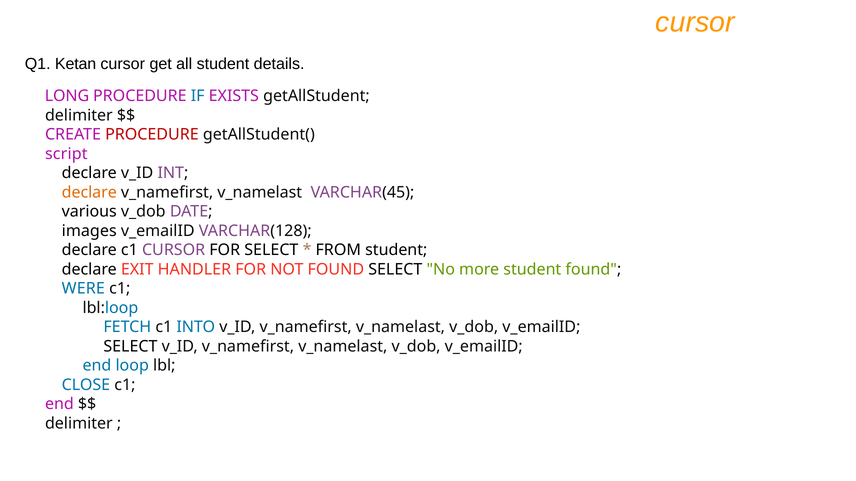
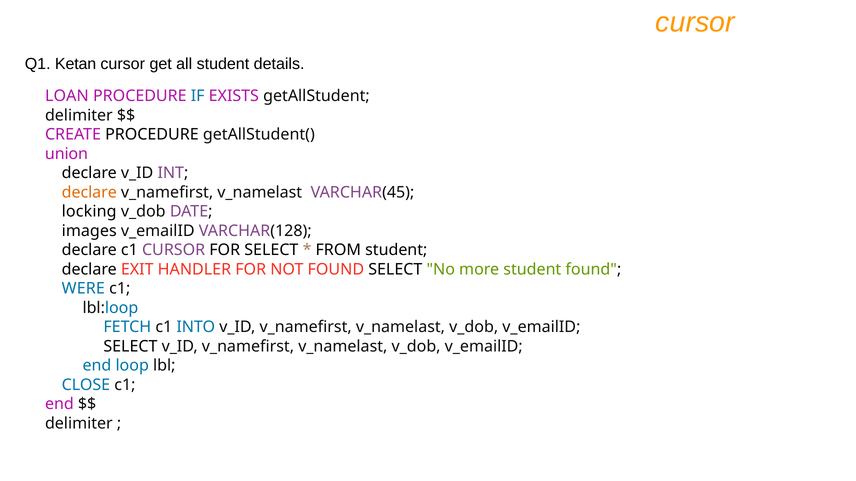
LONG: LONG -> LOAN
PROCEDURE at (152, 135) colour: red -> black
script: script -> union
various: various -> locking
